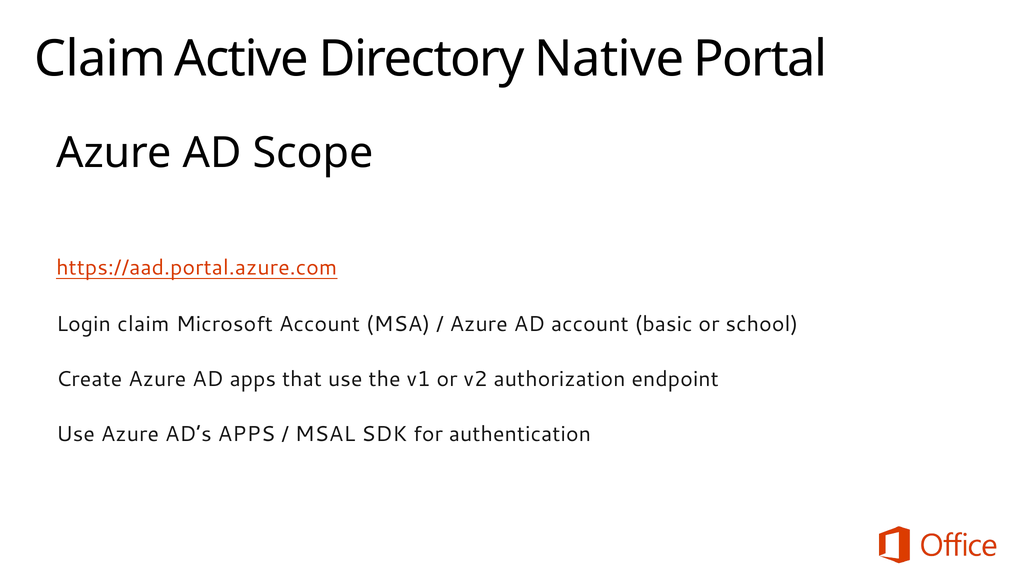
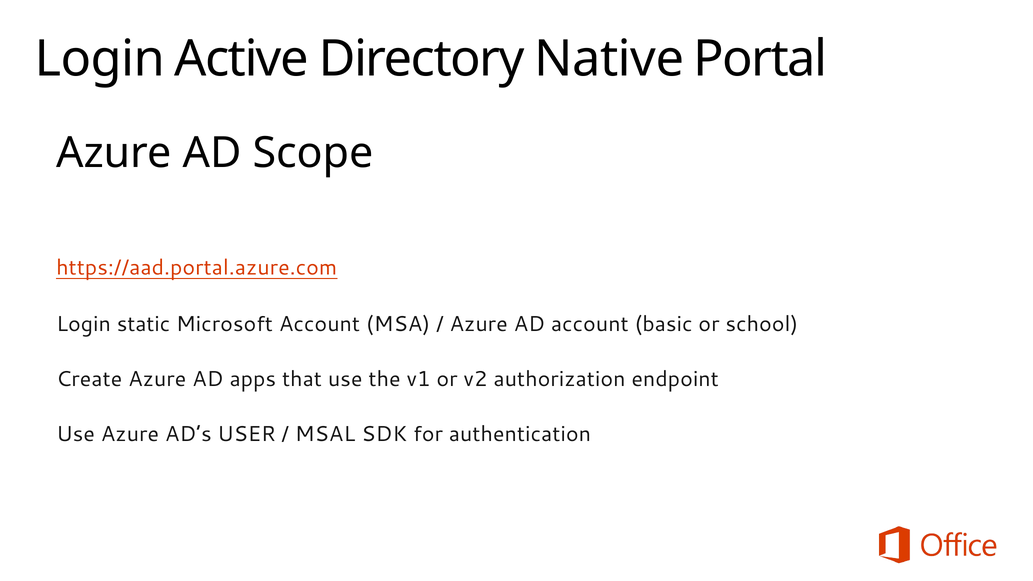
Claim at (100, 59): Claim -> Login
Login claim: claim -> static
AD’s APPS: APPS -> USER
